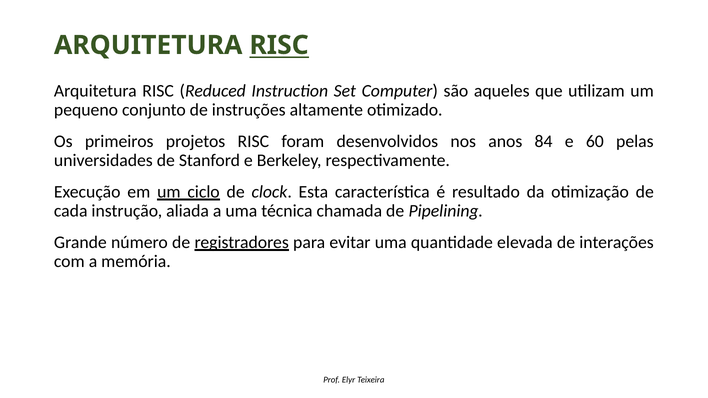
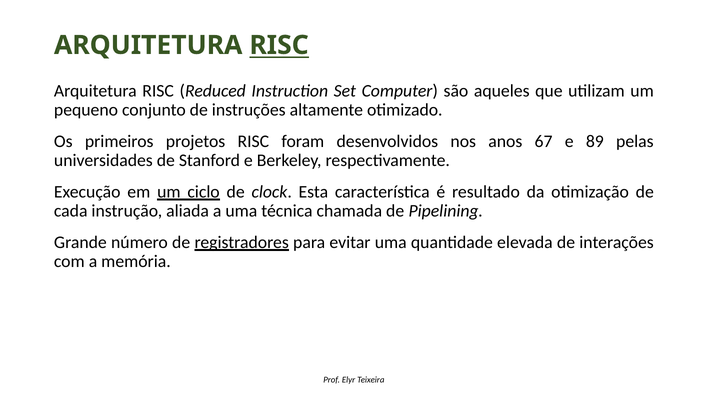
84: 84 -> 67
60: 60 -> 89
